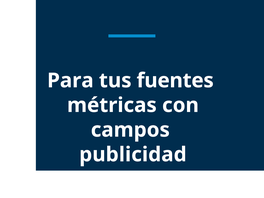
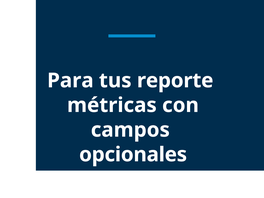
fuentes: fuentes -> reporte
publicidad: publicidad -> opcionales
